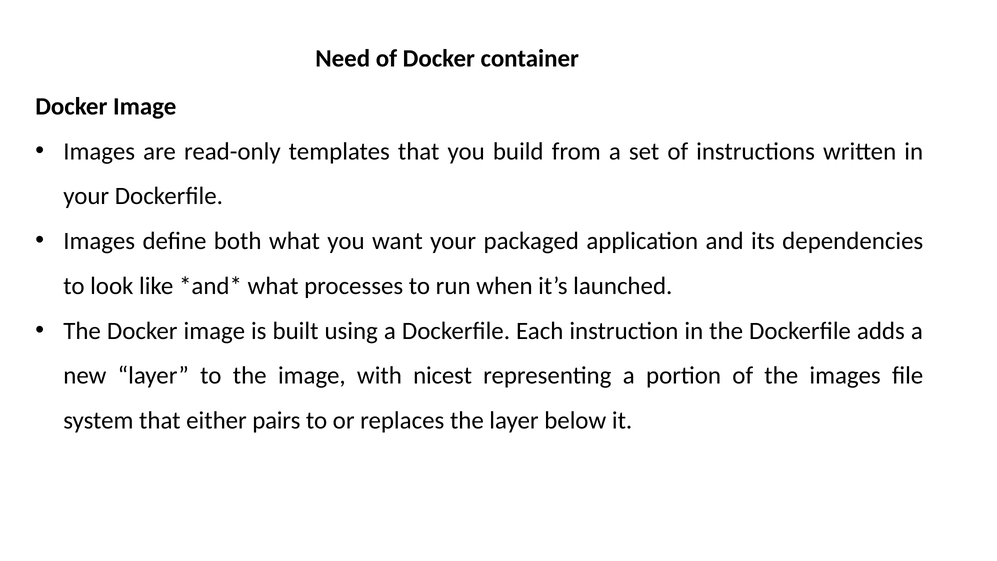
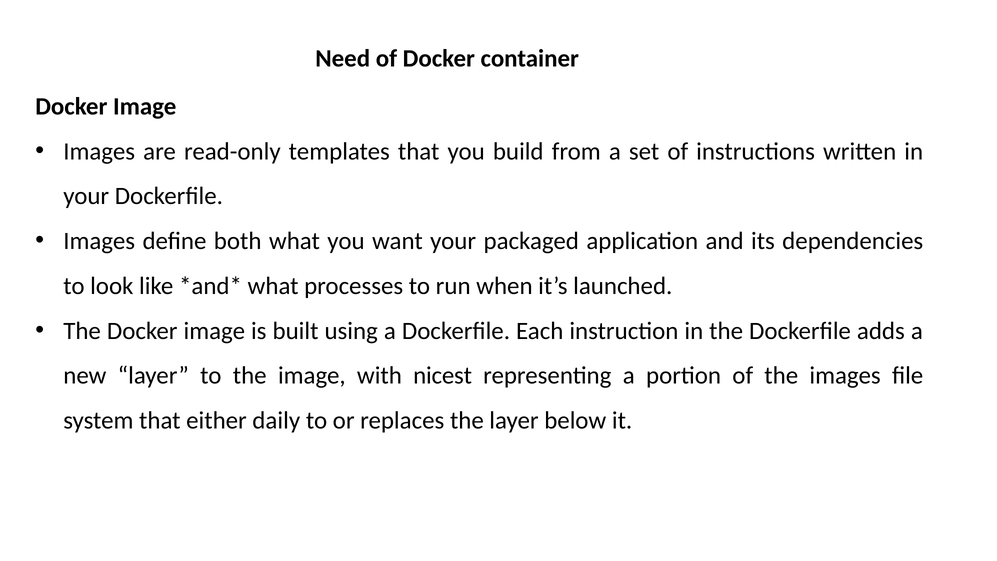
pairs: pairs -> daily
